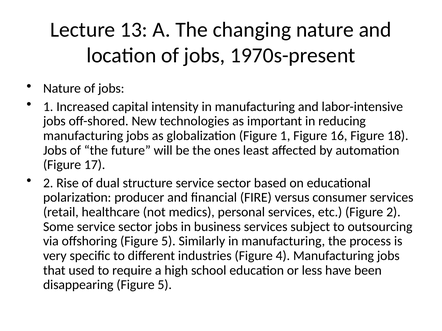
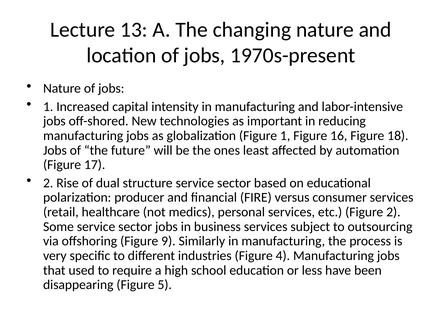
offshoring Figure 5: 5 -> 9
